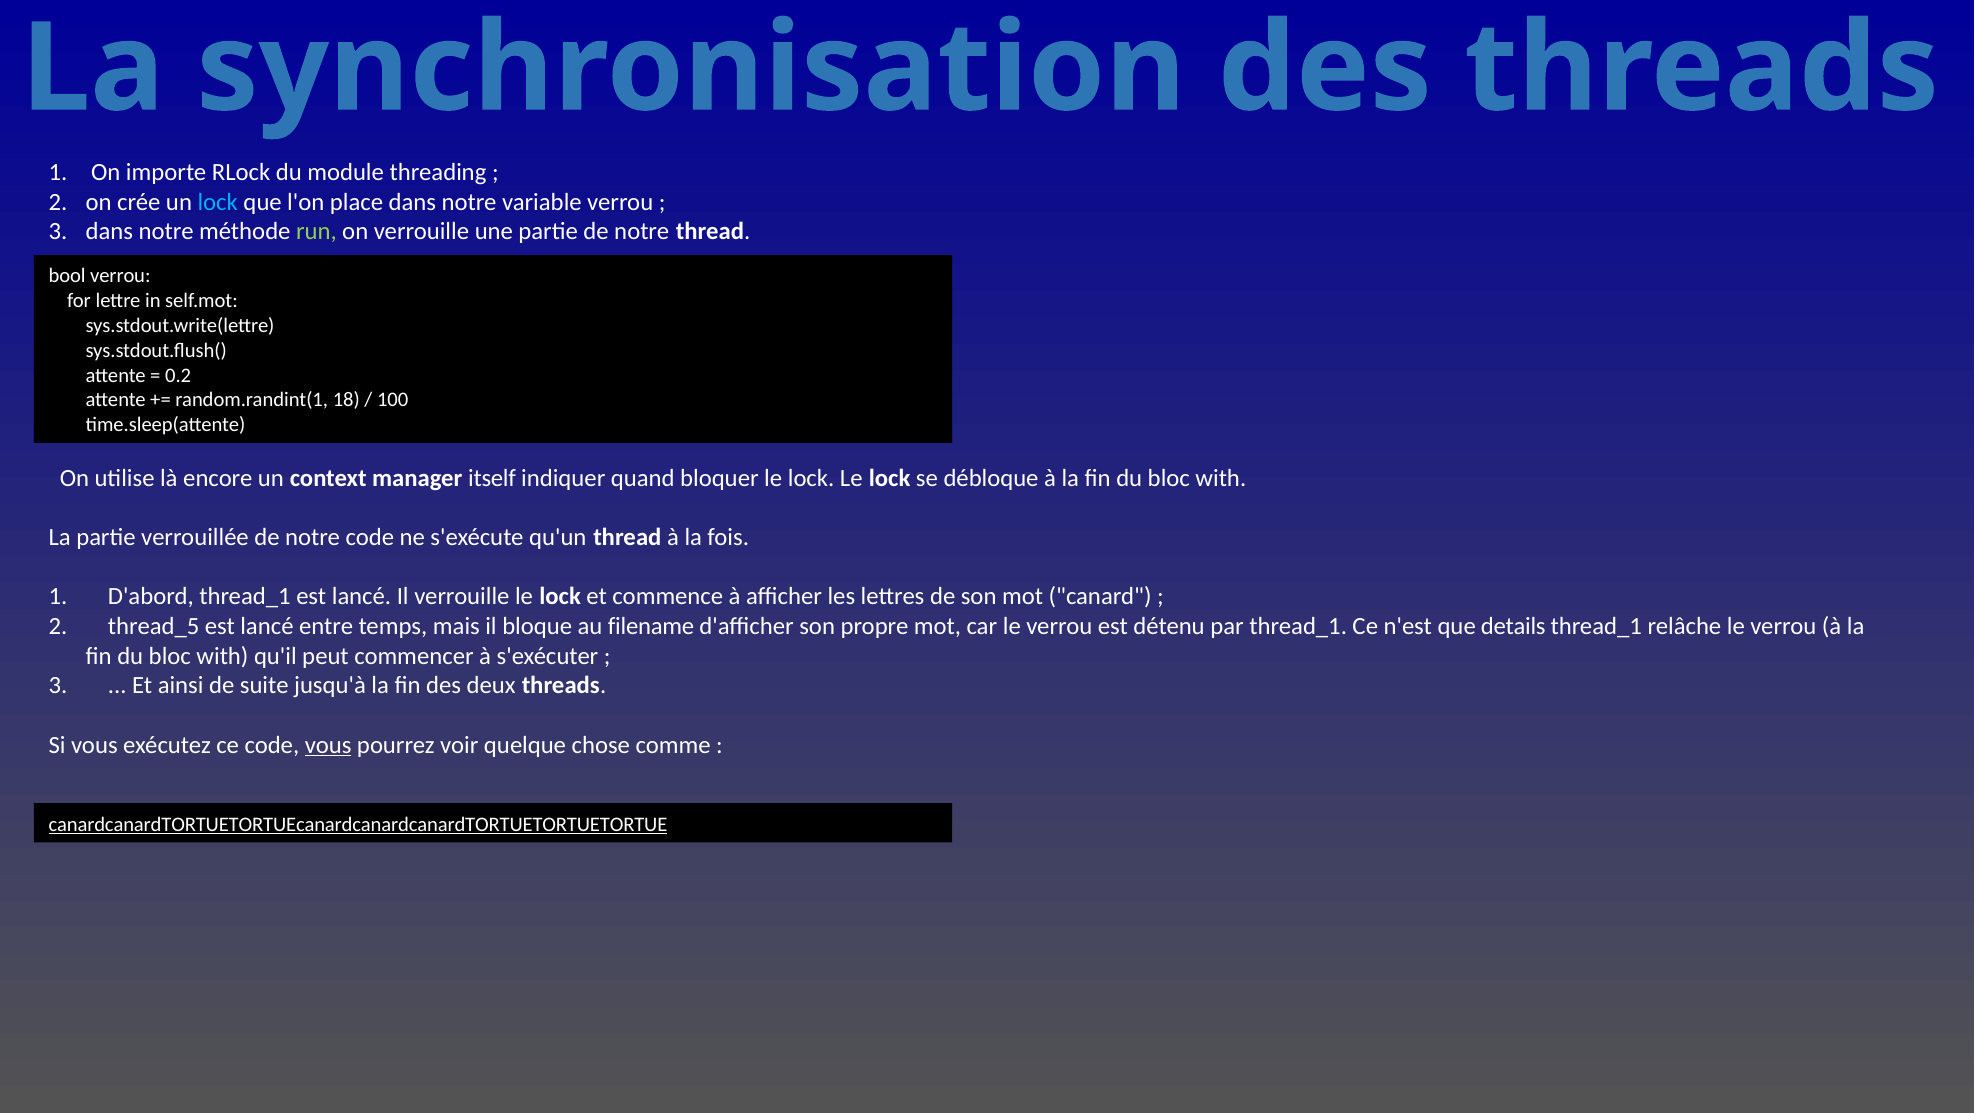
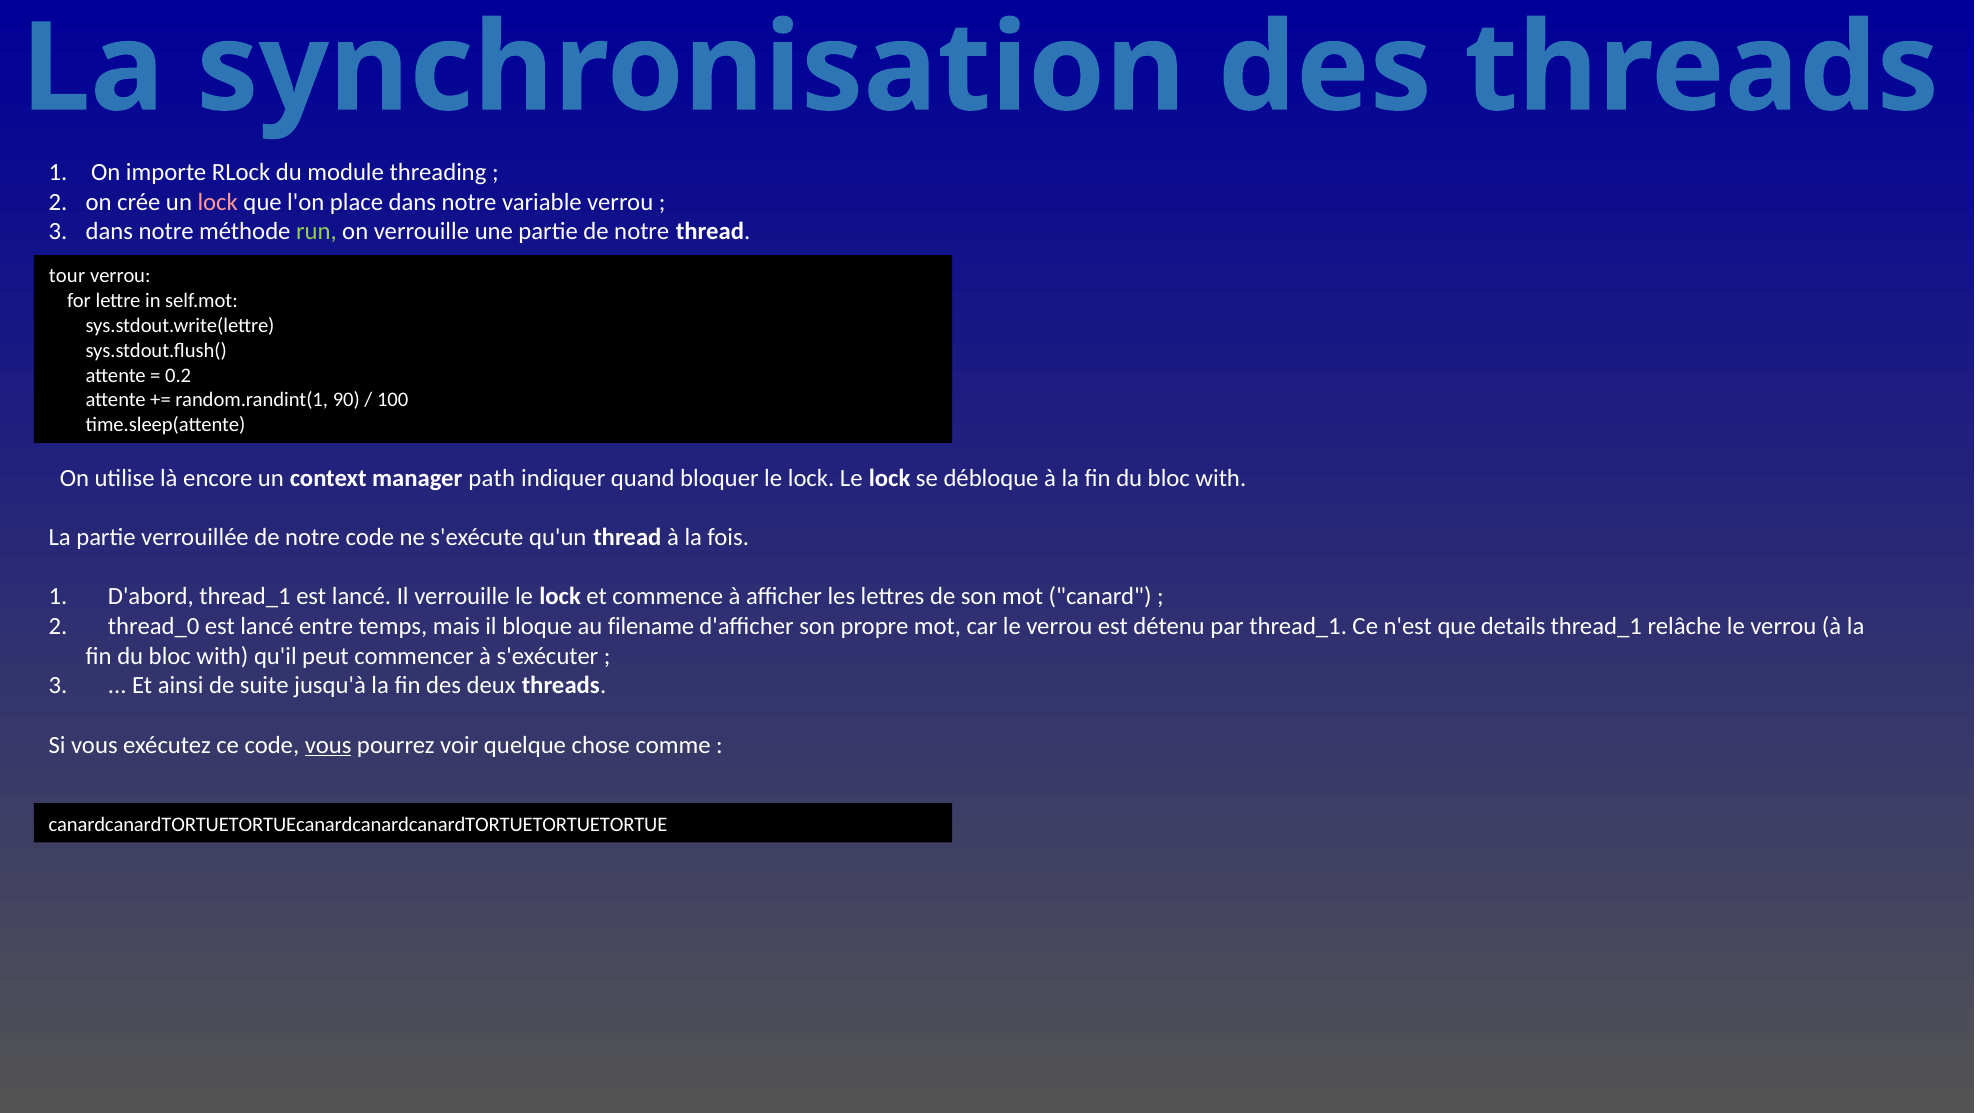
lock at (218, 202) colour: light blue -> pink
bool: bool -> tour
18: 18 -> 90
itself: itself -> path
thread_5: thread_5 -> thread_0
canardcanardTORTUETORTUEcanardcanardcanardTORTUETORTUETORTUE underline: present -> none
